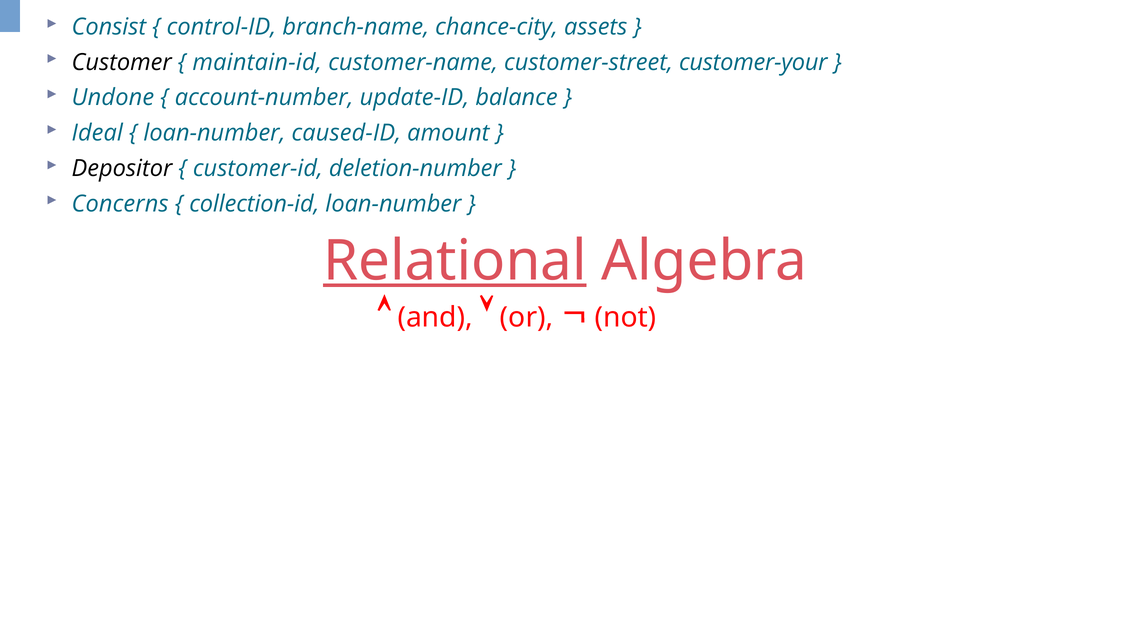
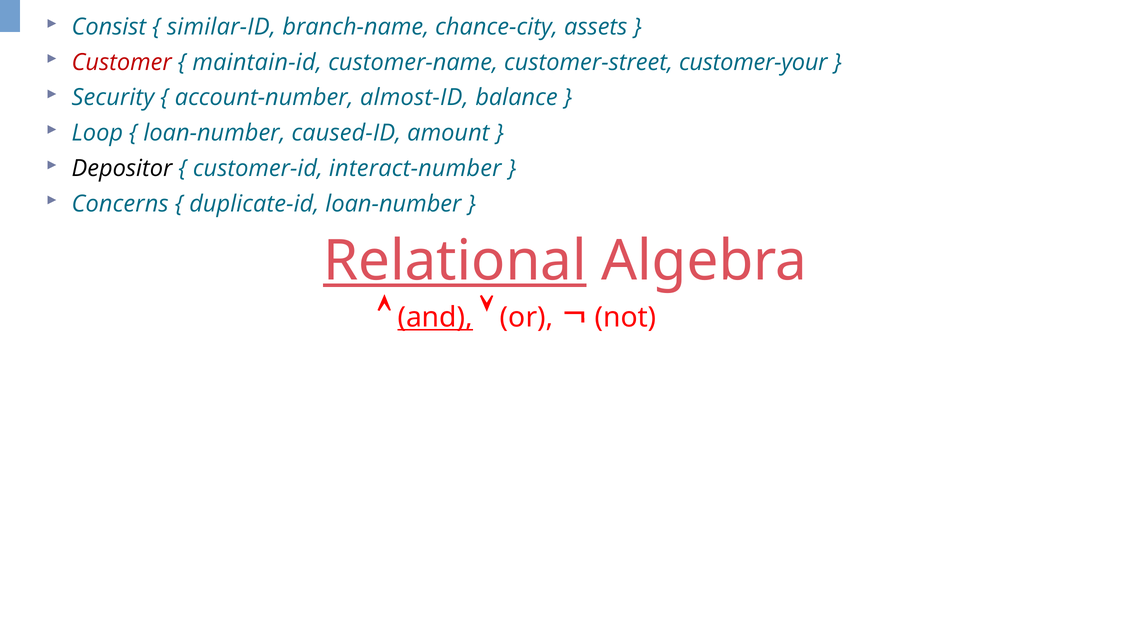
control-ID: control-ID -> similar-ID
Customer colour: black -> red
Undone: Undone -> Security
update-ID: update-ID -> almost-ID
Ideal: Ideal -> Loop
deletion-number: deletion-number -> interact-number
collection-id: collection-id -> duplicate-id
and underline: none -> present
